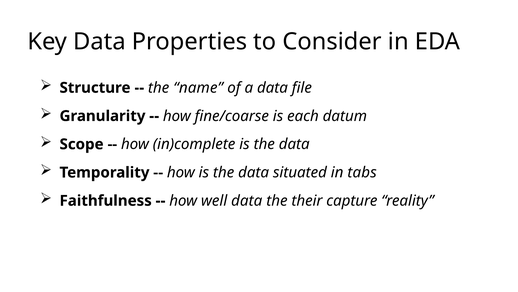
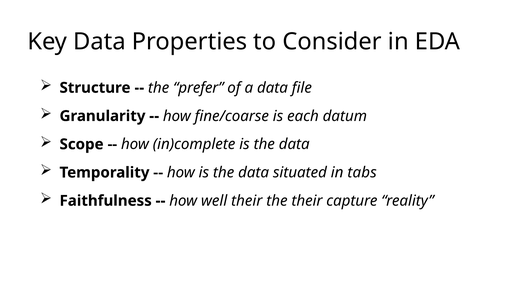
name: name -> prefer
well data: data -> their
